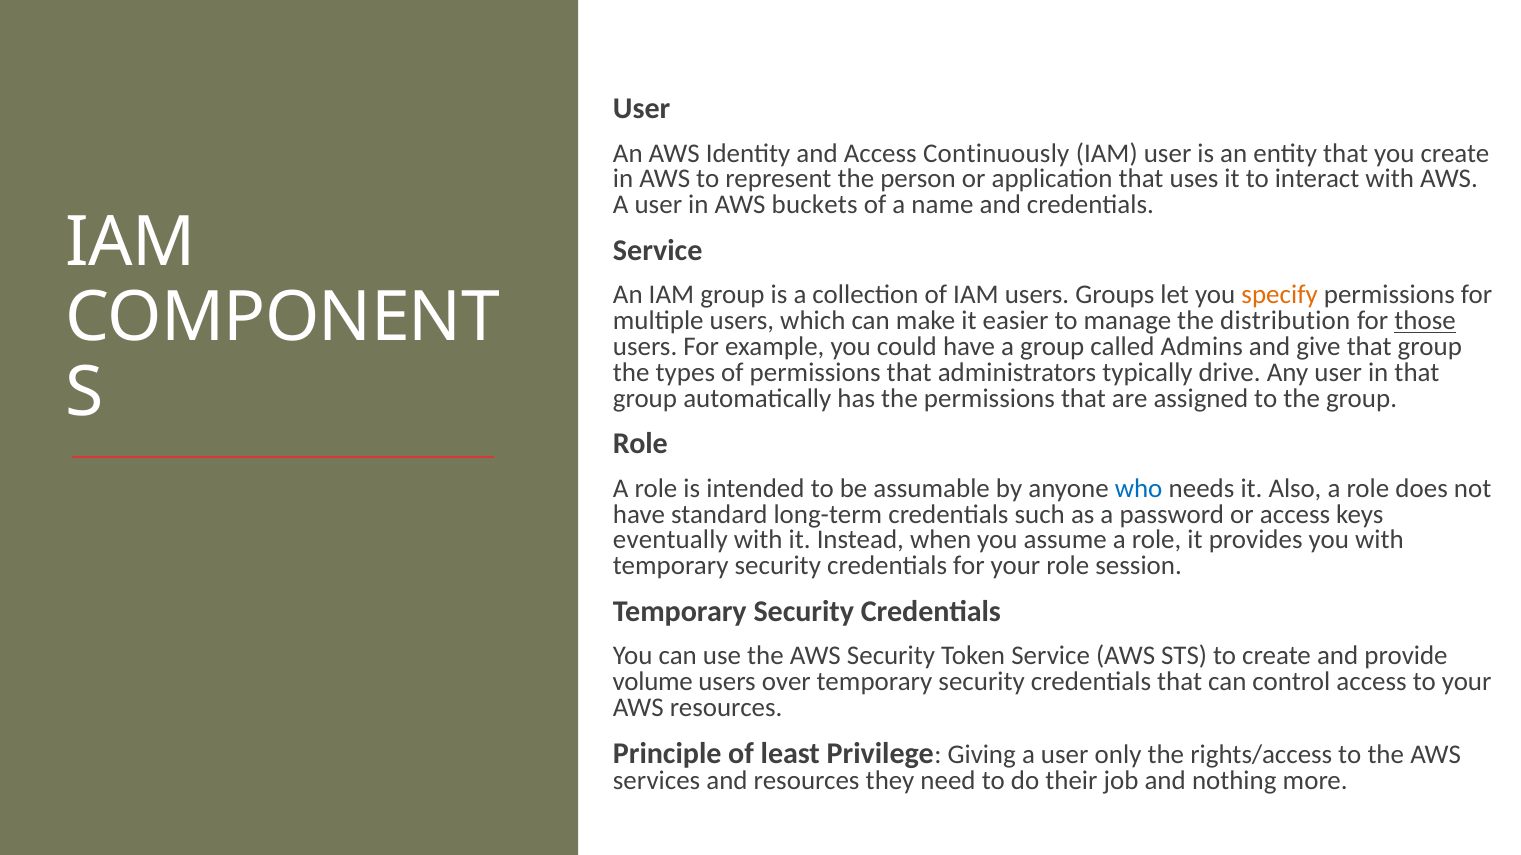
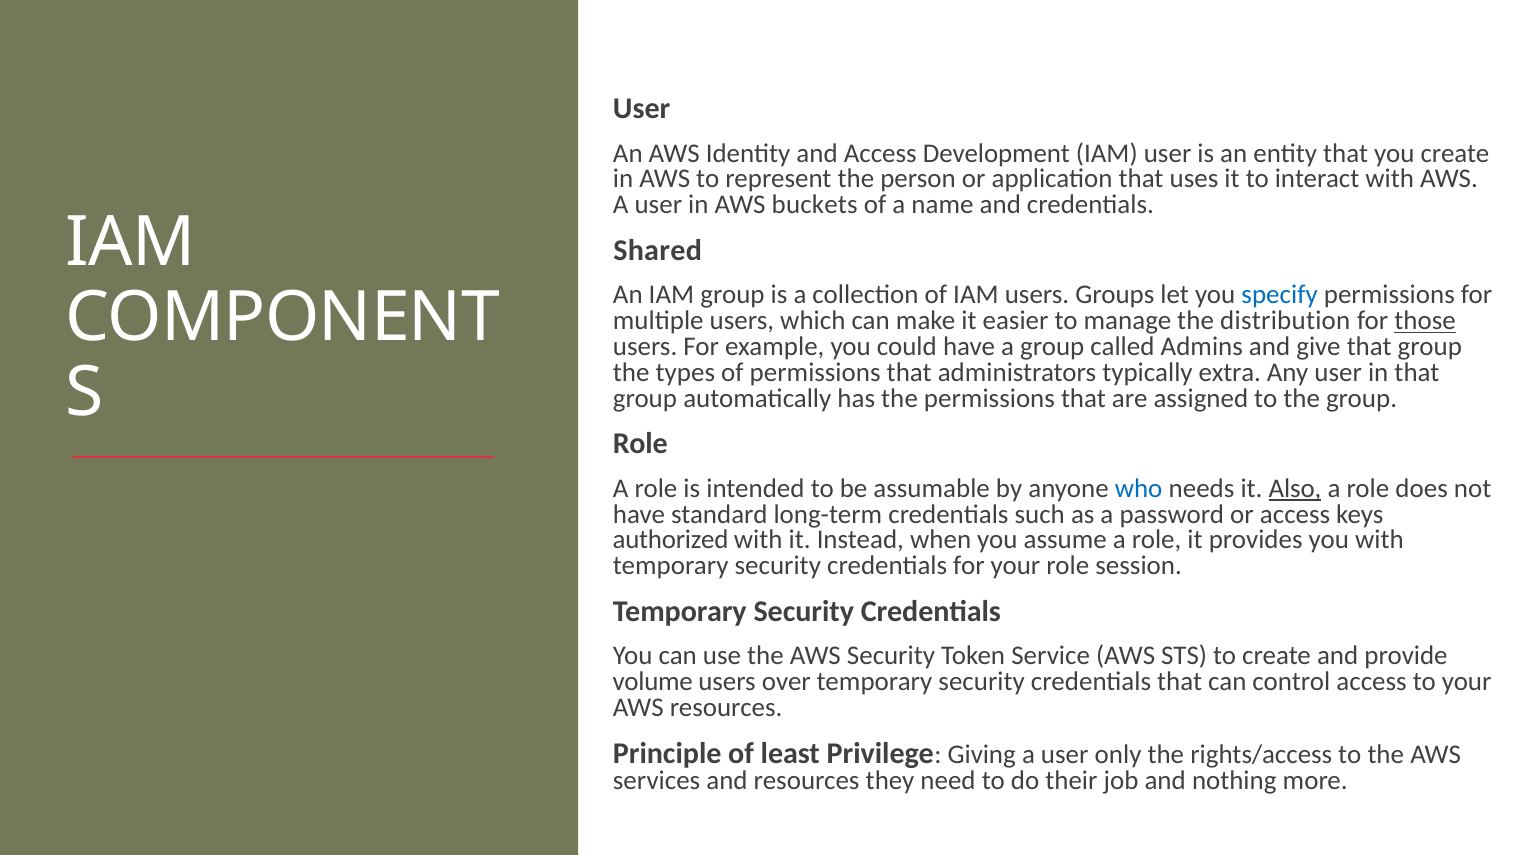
Continuously: Continuously -> Development
Service at (658, 251): Service -> Shared
specify colour: orange -> blue
drive: drive -> extra
Also underline: none -> present
eventually: eventually -> authorized
